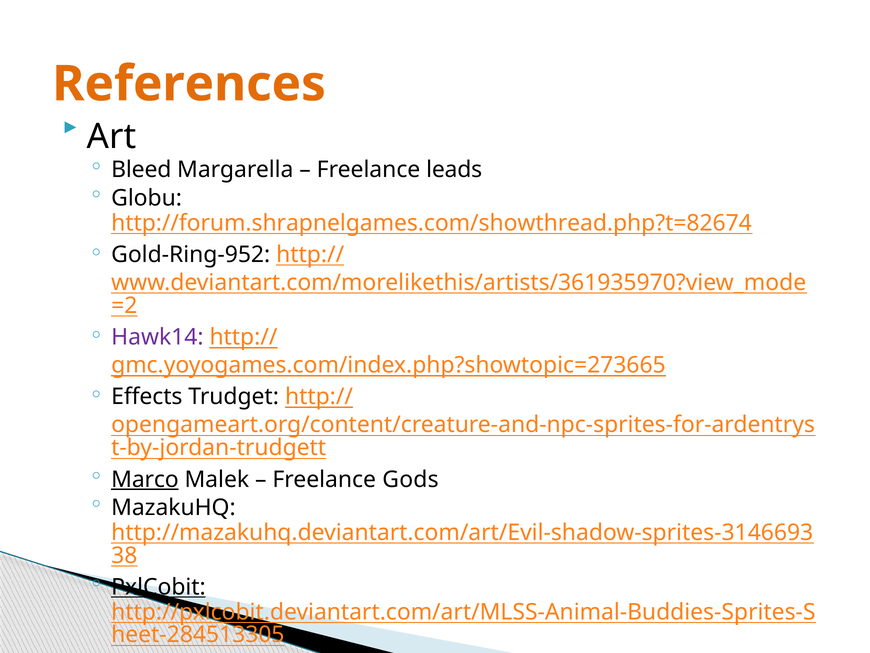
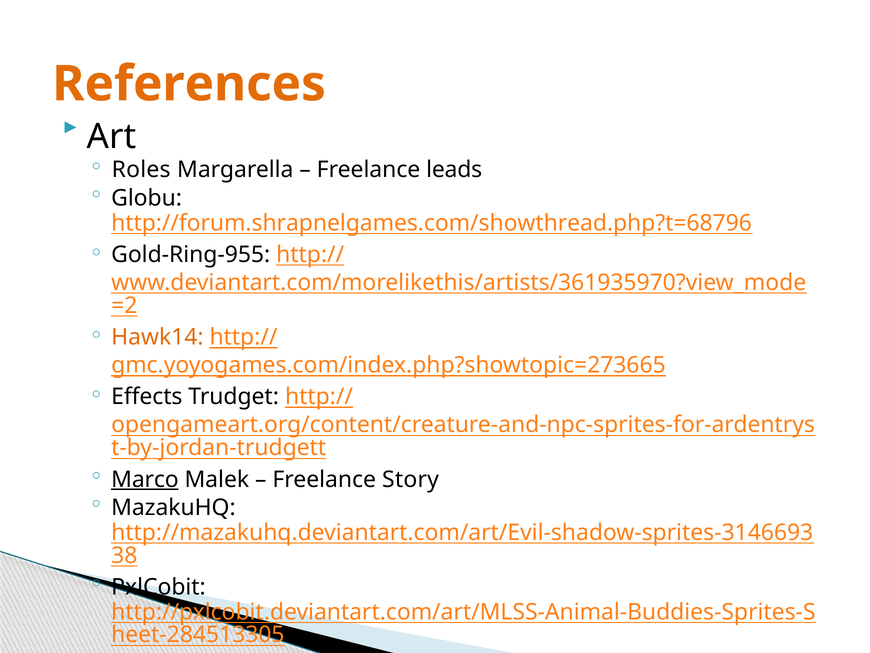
Bleed: Bleed -> Roles
http://forum.shrapnelgames.com/showthread.php?t=82674: http://forum.shrapnelgames.com/showthread.php?t=82674 -> http://forum.shrapnelgames.com/showthread.php?t=68796
Gold-Ring-952: Gold-Ring-952 -> Gold-Ring-955
Hawk14 colour: purple -> orange
Gods: Gods -> Story
PxlCobit underline: present -> none
